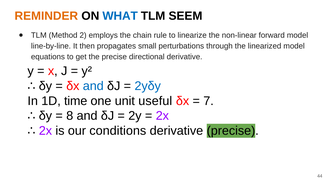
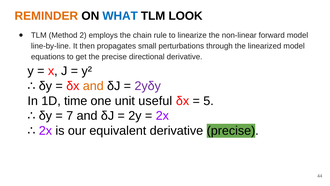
SEEM: SEEM -> LOOK
and at (93, 86) colour: blue -> orange
2yδy colour: blue -> purple
7: 7 -> 5
8: 8 -> 7
conditions: conditions -> equivalent
